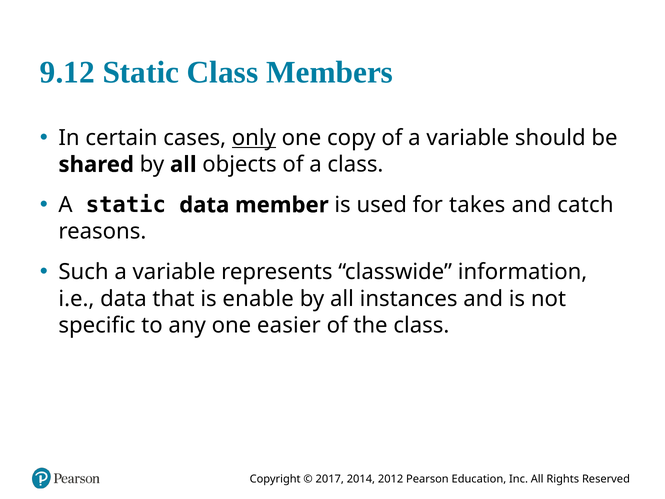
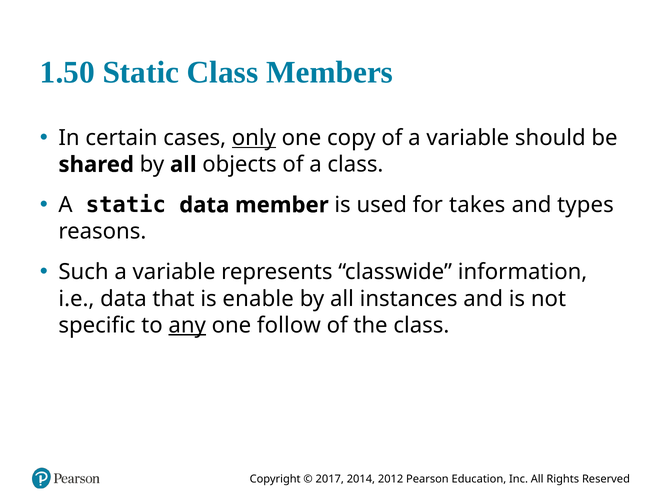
9.12: 9.12 -> 1.50
catch: catch -> types
any underline: none -> present
easier: easier -> follow
